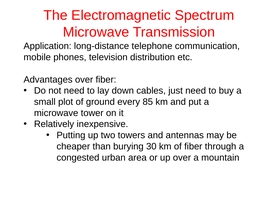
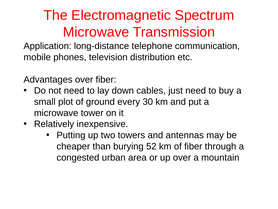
85: 85 -> 30
30: 30 -> 52
